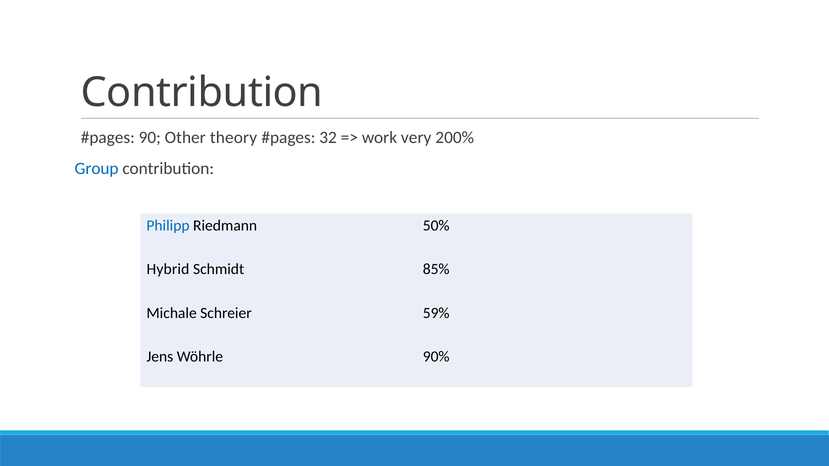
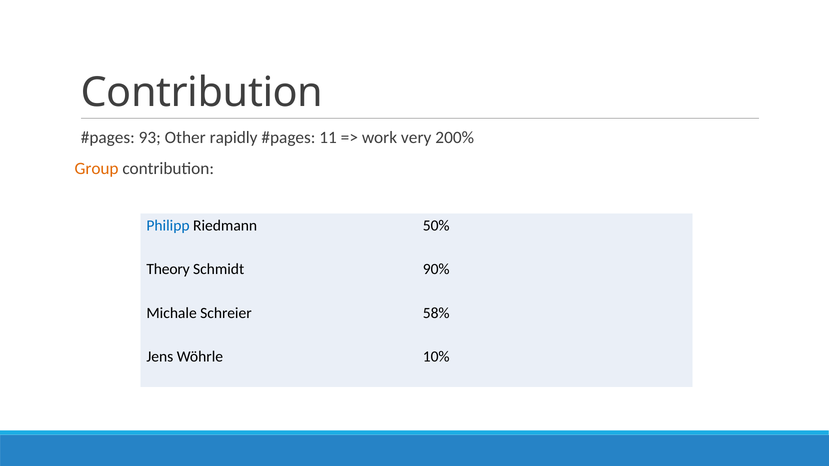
90: 90 -> 93
theory: theory -> rapidly
32: 32 -> 11
Group colour: blue -> orange
Hybrid: Hybrid -> Theory
85%: 85% -> 90%
59%: 59% -> 58%
90%: 90% -> 10%
